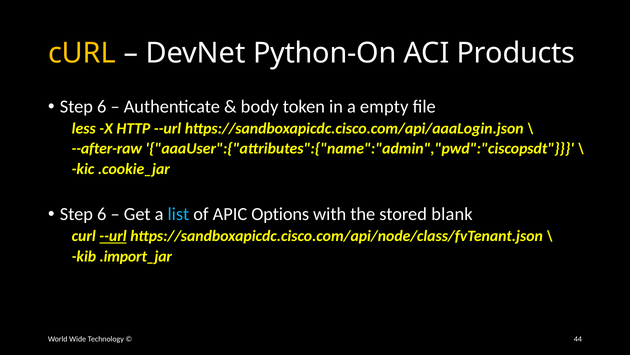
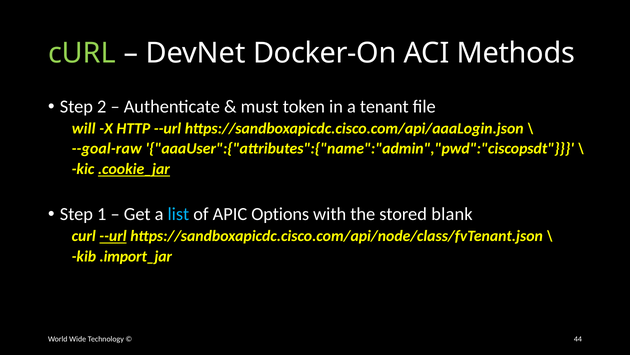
cURL at (82, 53) colour: yellow -> light green
Python-On: Python-On -> Docker-On
Products: Products -> Methods
6 at (102, 107): 6 -> 2
body: body -> must
empty: empty -> tenant
less: less -> will
--after-raw: --after-raw -> --goal-raw
.cookie_jar underline: none -> present
6 at (102, 214): 6 -> 1
